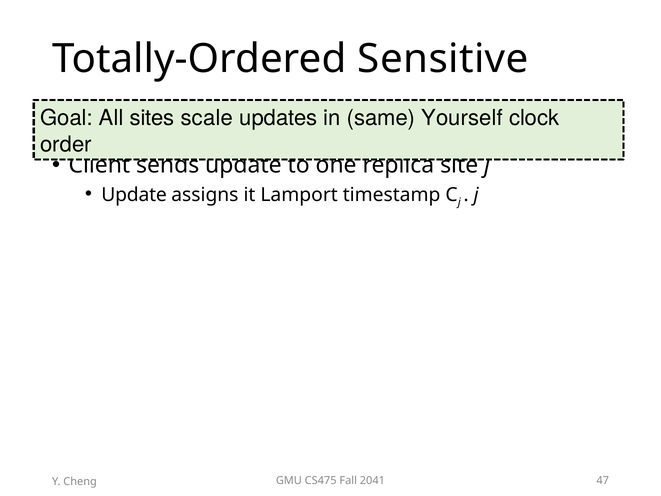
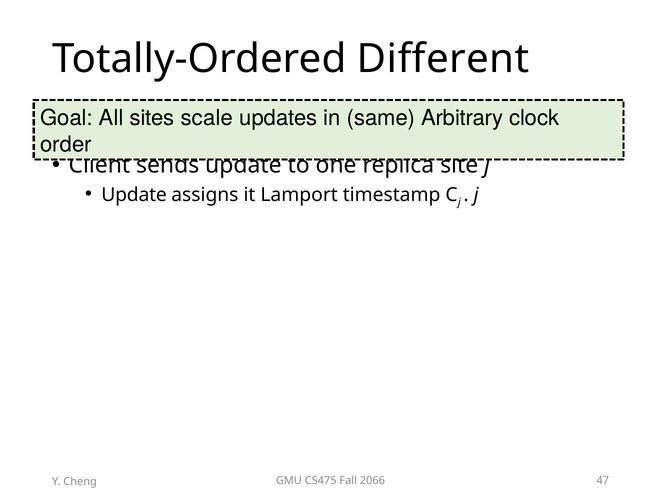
Sensitive: Sensitive -> Different
Yourself: Yourself -> Arbitrary
2041: 2041 -> 2066
